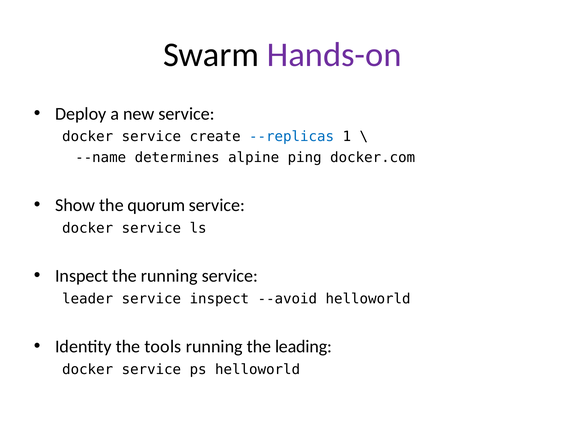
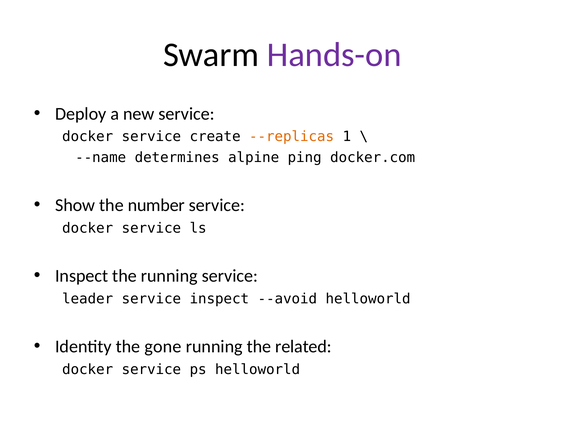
--replicas colour: blue -> orange
quorum: quorum -> number
tools: tools -> gone
leading: leading -> related
